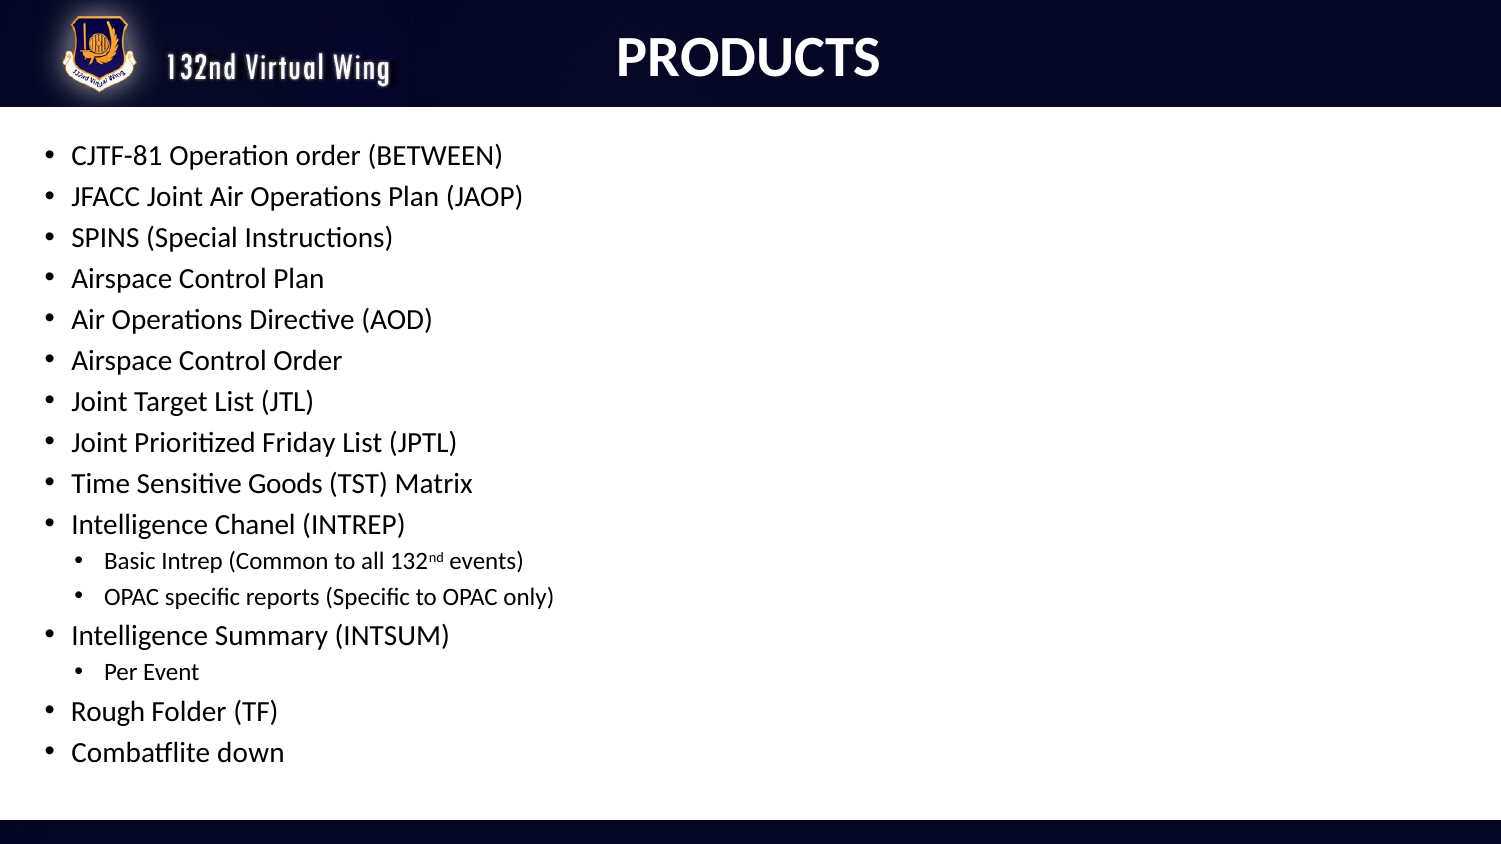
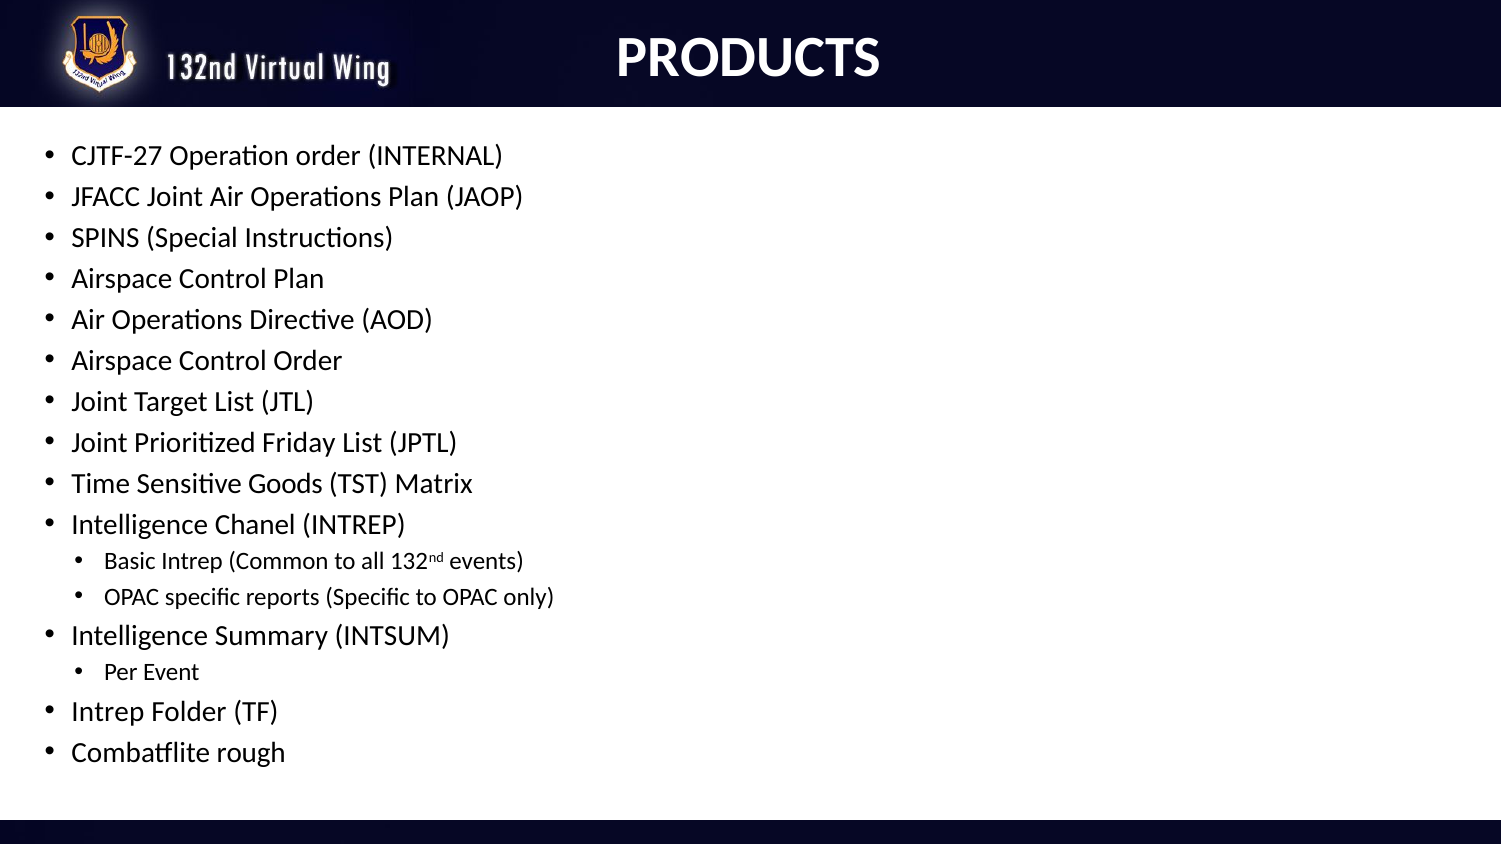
CJTF-81: CJTF-81 -> CJTF-27
BETWEEN: BETWEEN -> INTERNAL
Rough at (108, 712): Rough -> Intrep
down: down -> rough
